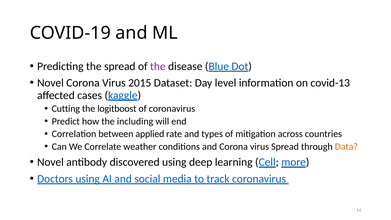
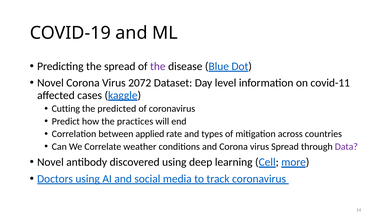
2015: 2015 -> 2072
covid-13: covid-13 -> covid-11
logitboost: logitboost -> predicted
including: including -> practices
Data colour: orange -> purple
